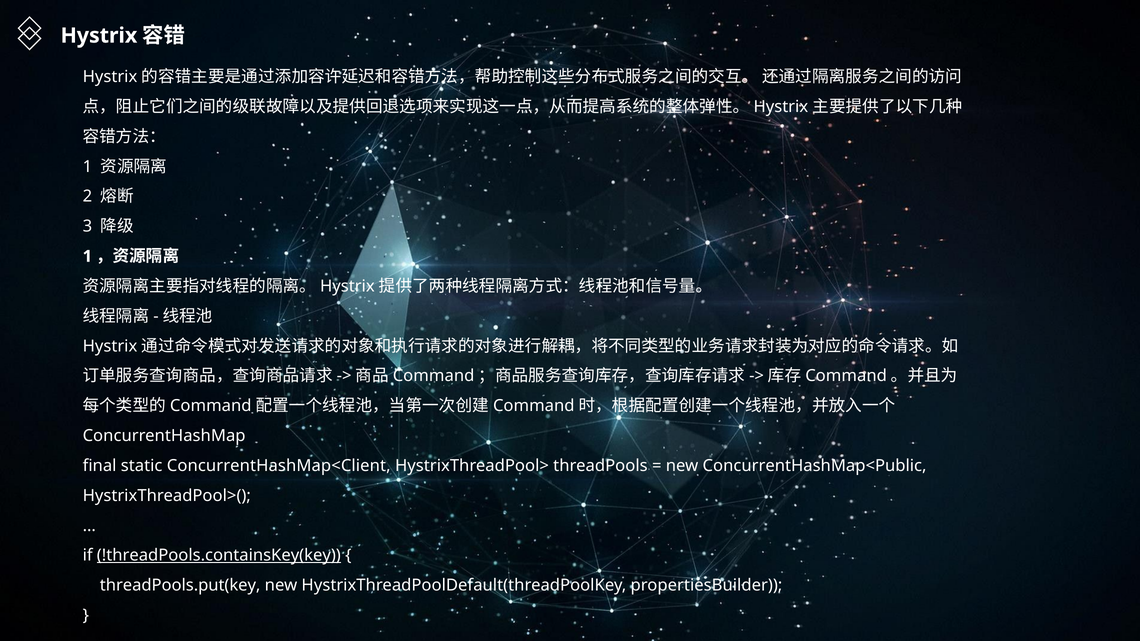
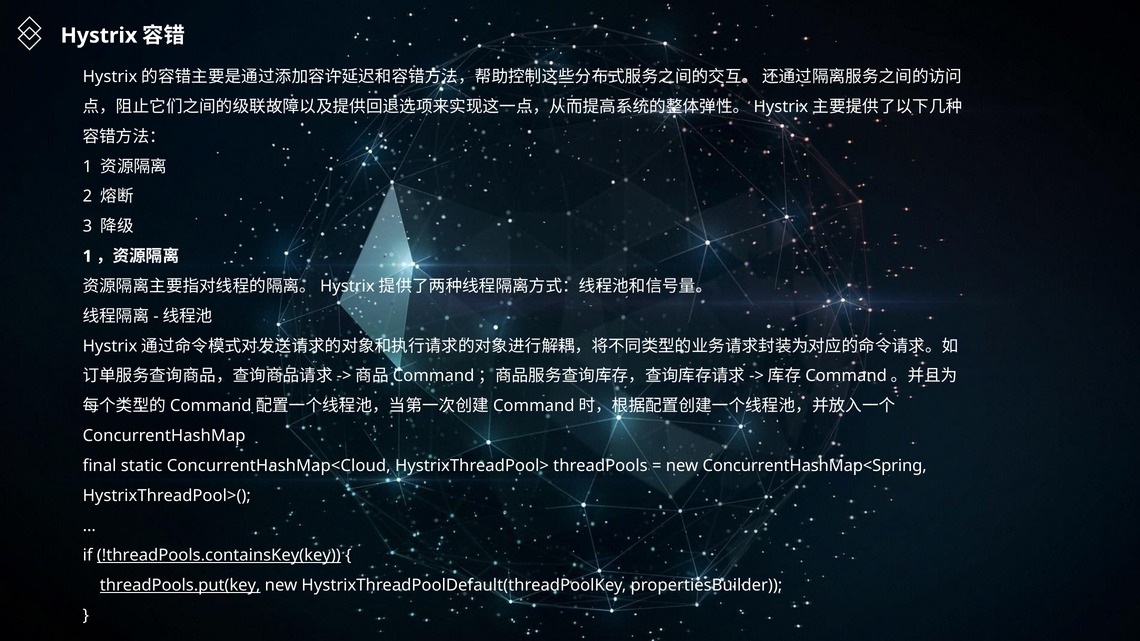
ConcurrentHashMap<Client: ConcurrentHashMap<Client -> ConcurrentHashMap<Cloud
ConcurrentHashMap<Public: ConcurrentHashMap<Public -> ConcurrentHashMap<Spring
threadPools.put(key underline: none -> present
